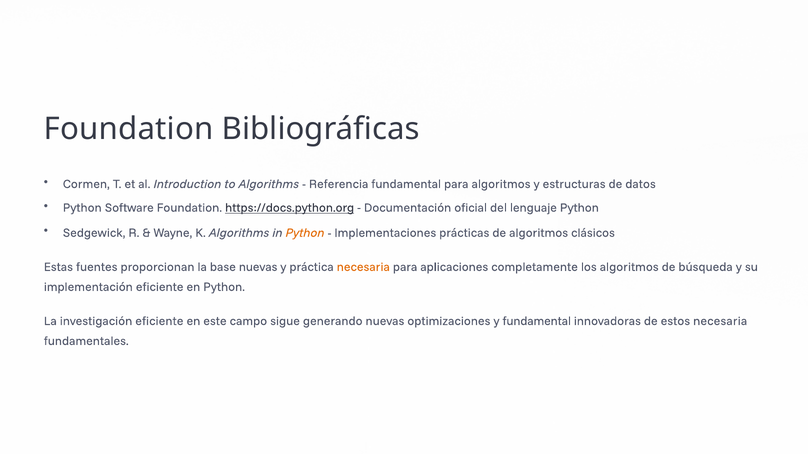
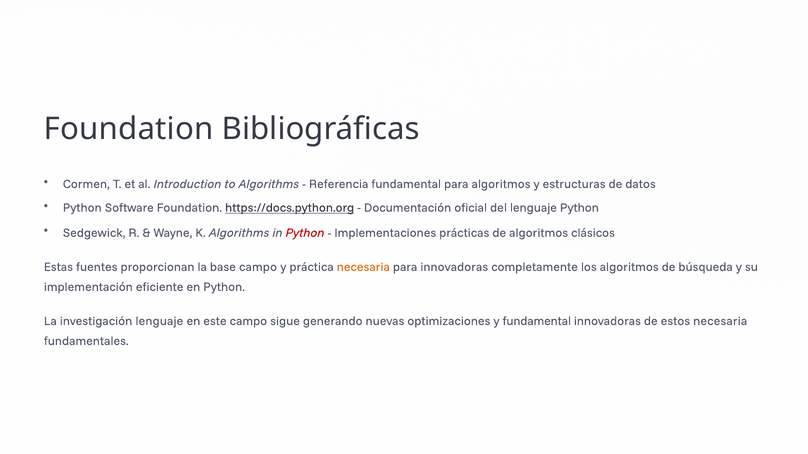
Python at (305, 233) colour: orange -> red
base nuevas: nuevas -> campo
para aplicaciones: aplicaciones -> innovadoras
investigación eficiente: eficiente -> lenguaje
